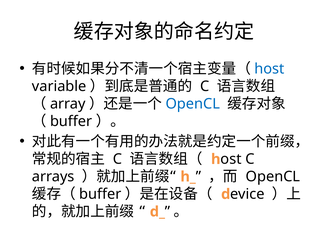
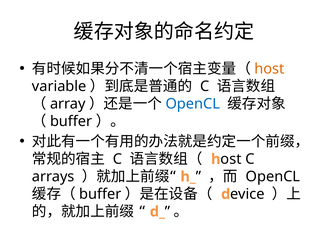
host colour: blue -> orange
